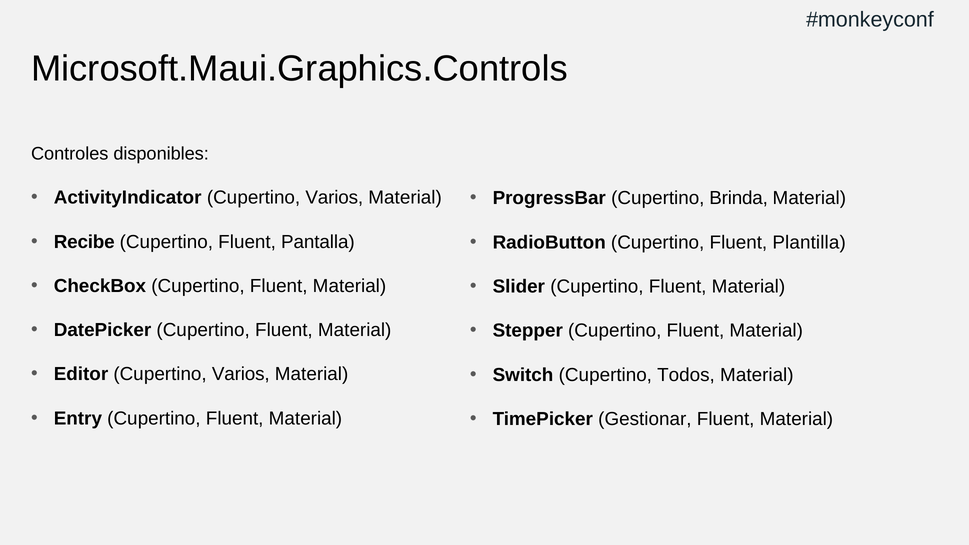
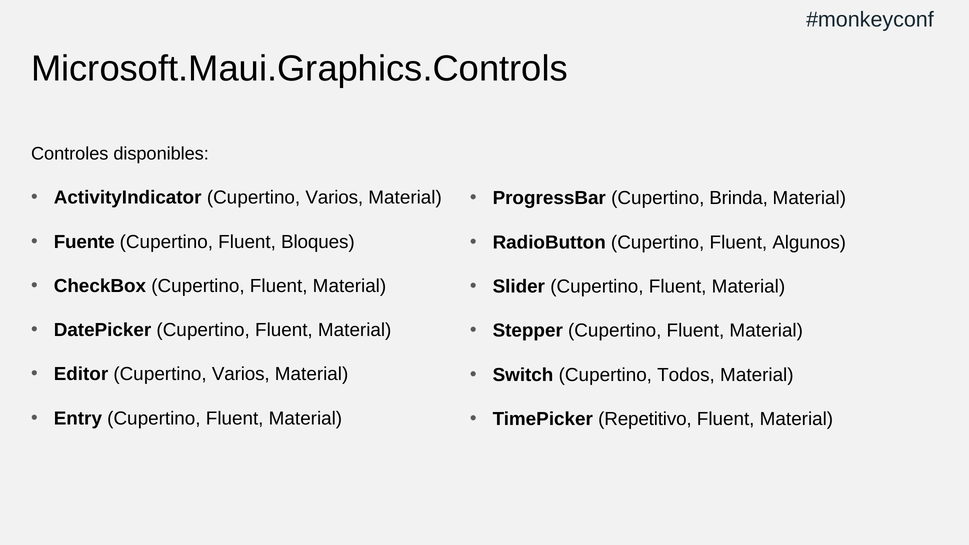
Recibe: Recibe -> Fuente
Pantalla: Pantalla -> Bloques
Plantilla: Plantilla -> Algunos
Gestionar: Gestionar -> Repetitivo
